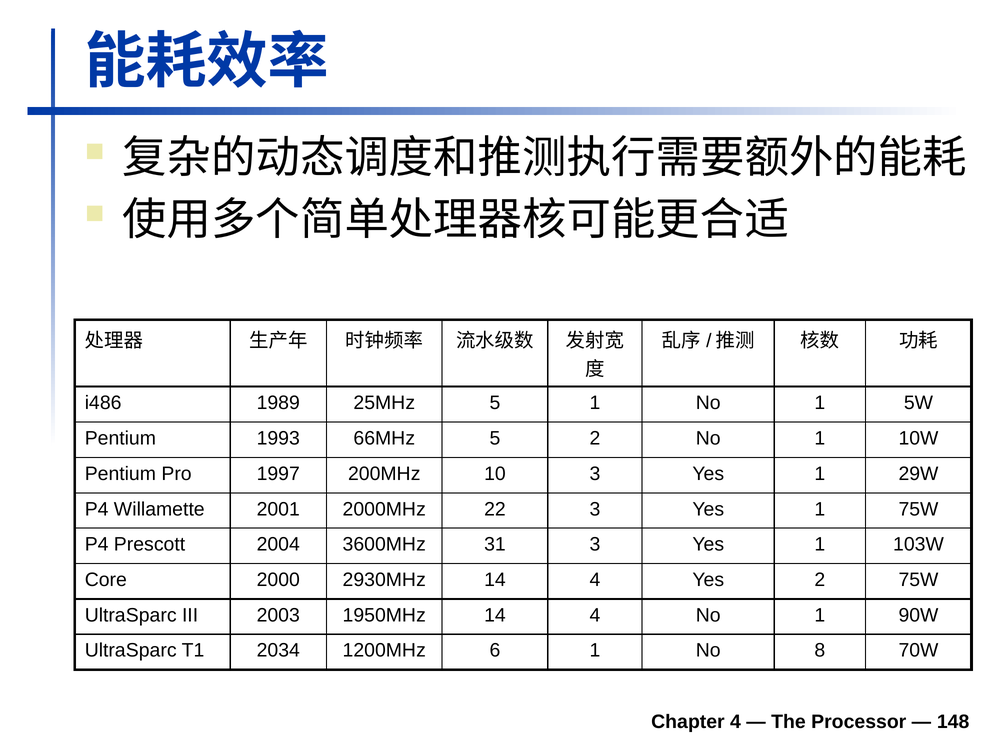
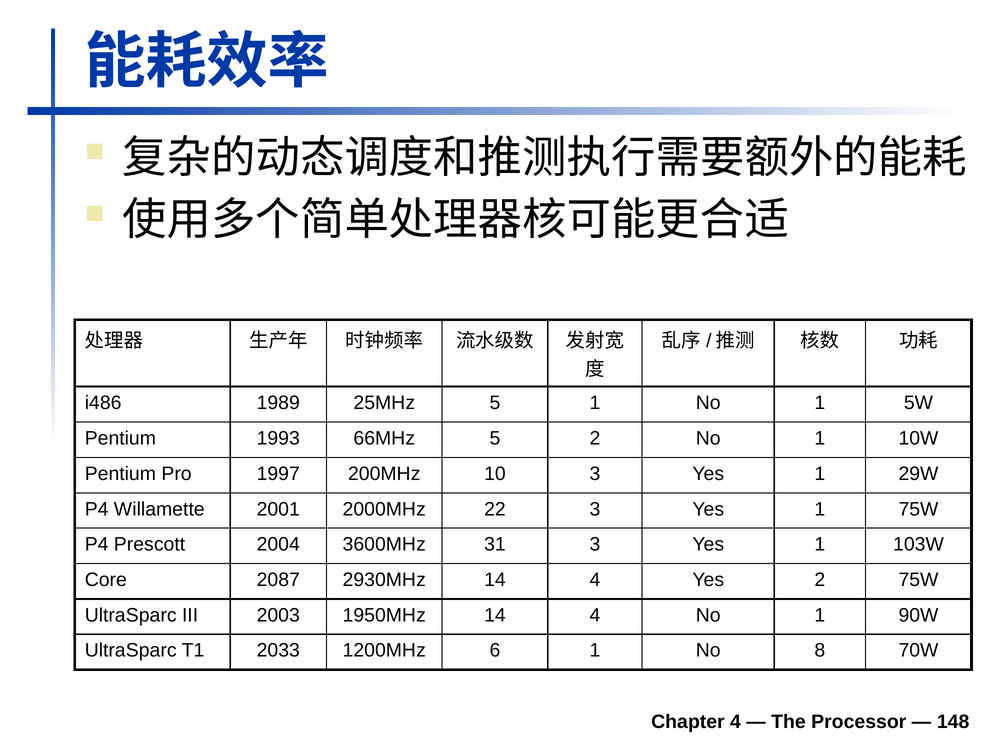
2000: 2000 -> 2087
2034: 2034 -> 2033
